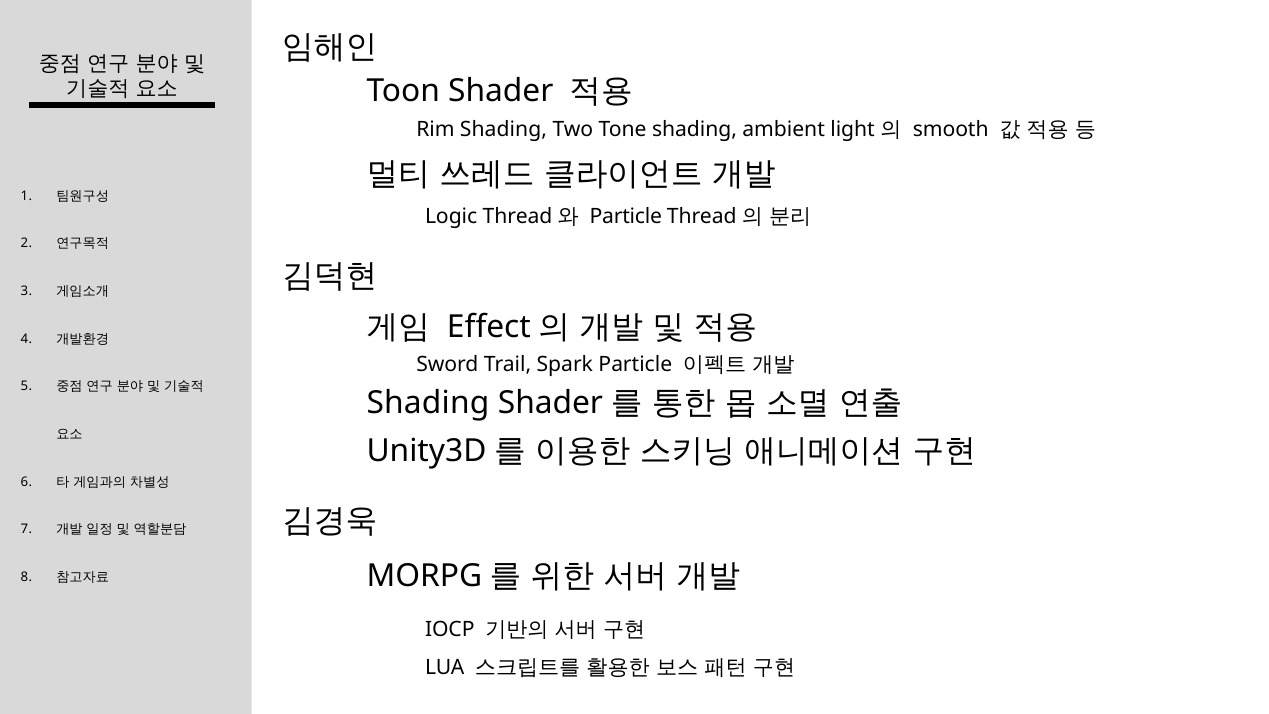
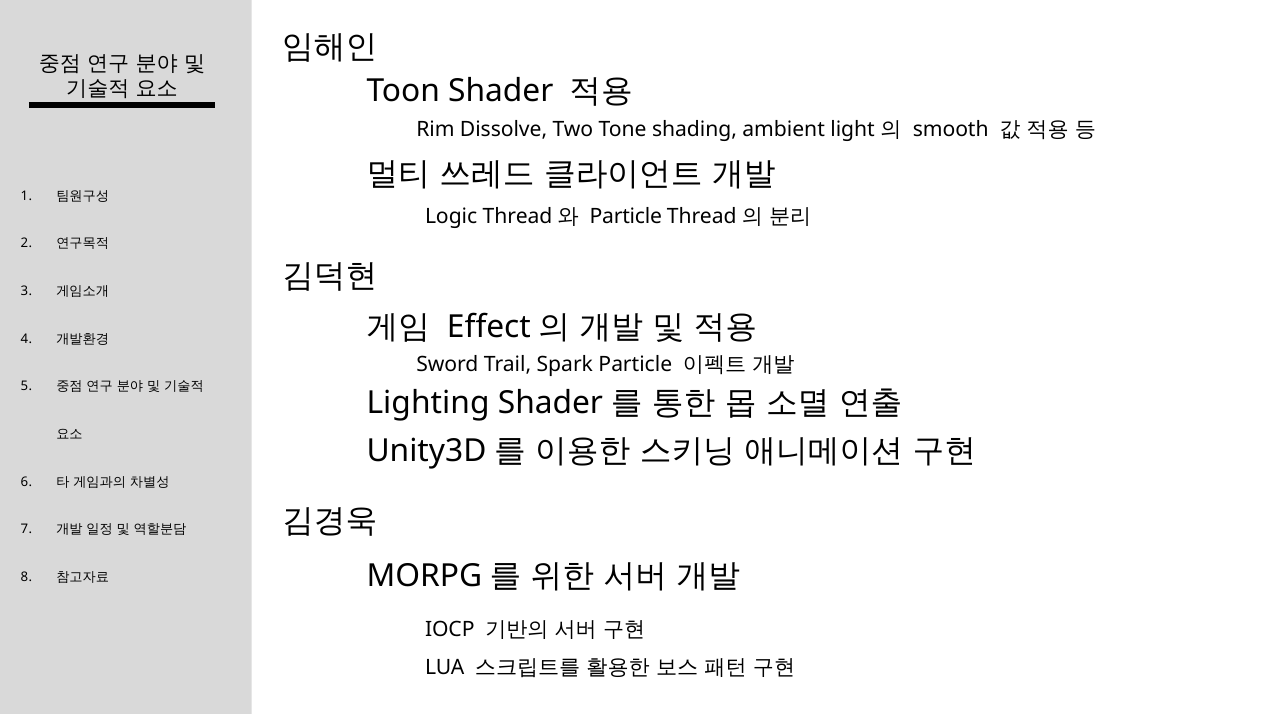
Rim Shading: Shading -> Dissolve
Shading at (428, 403): Shading -> Lighting
